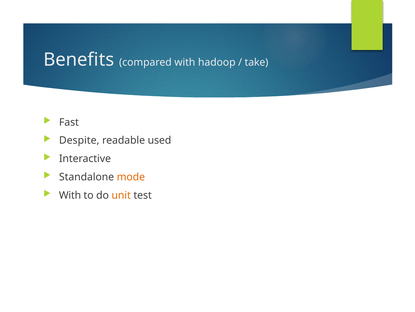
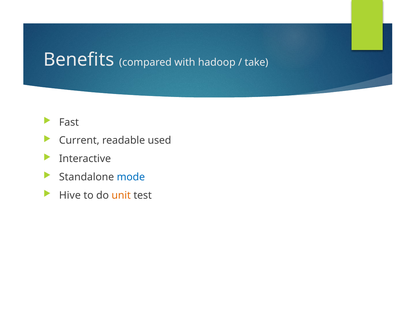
Despite: Despite -> Current
mode colour: orange -> blue
With at (70, 195): With -> Hive
